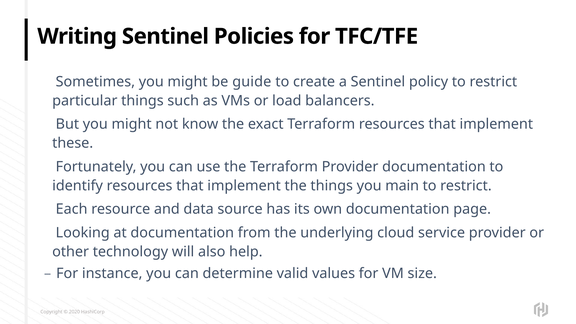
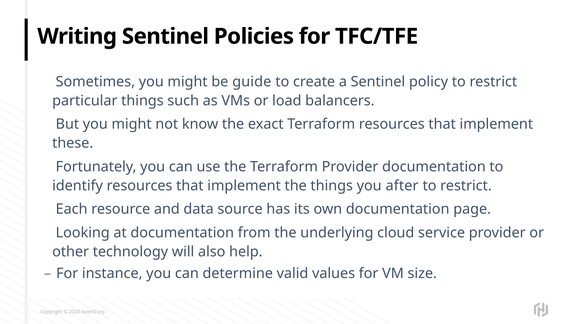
main: main -> after
